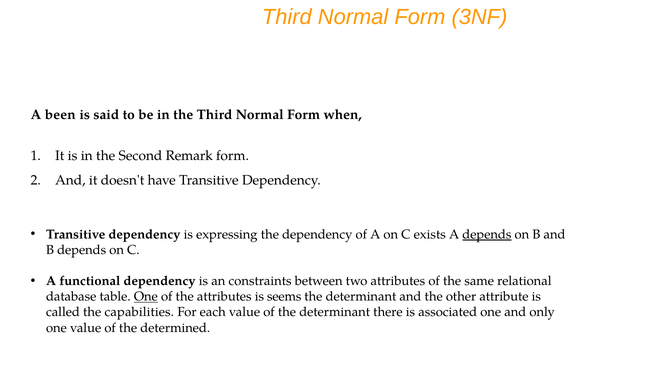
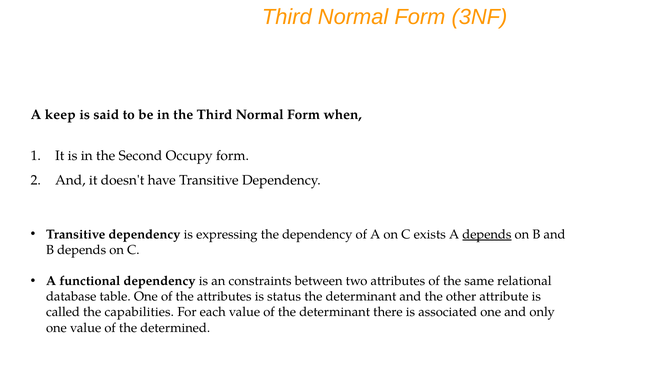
been: been -> keep
Remark: Remark -> Occupy
One at (146, 297) underline: present -> none
seems: seems -> status
